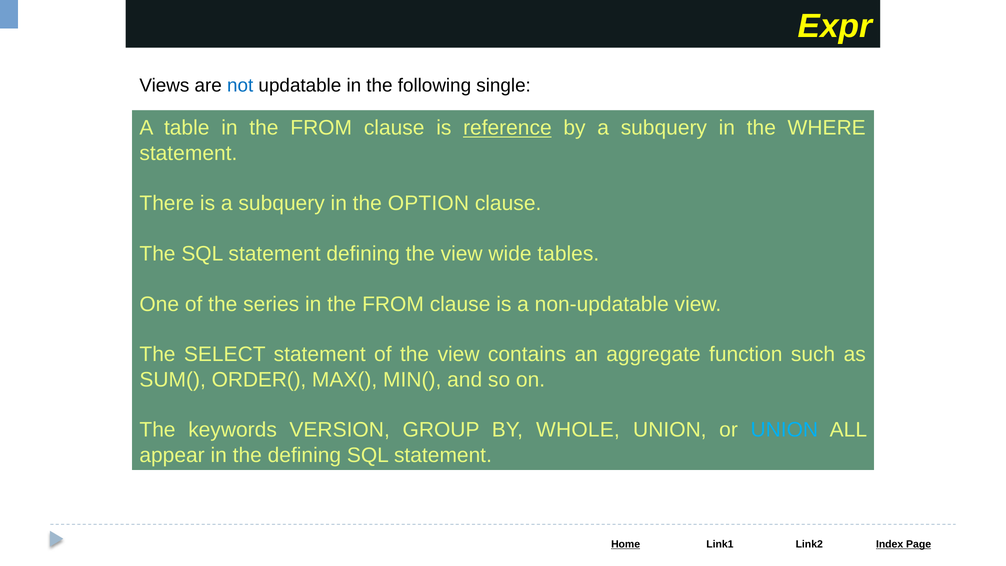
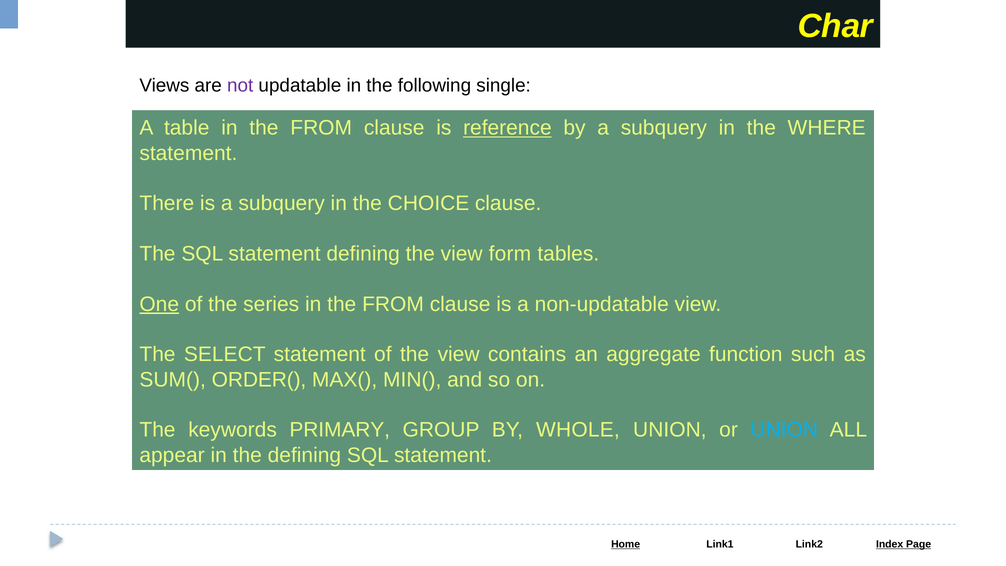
Expr: Expr -> Char
not colour: blue -> purple
OPTION: OPTION -> CHOICE
wide: wide -> form
One underline: none -> present
VERSION: VERSION -> PRIMARY
